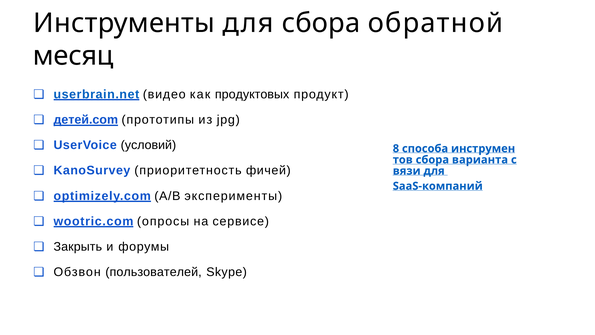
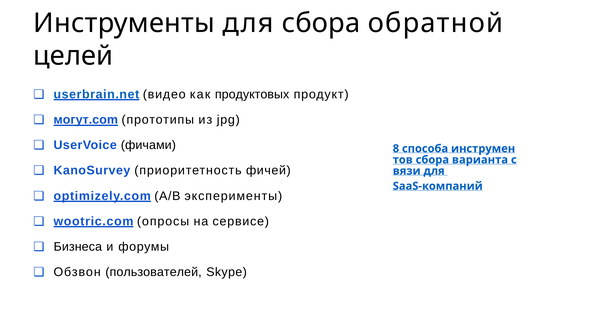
месяц: месяц -> целей
детей.com: детей.com -> могут.com
условий: условий -> фичами
Закрыть: Закрыть -> Бизнеса
